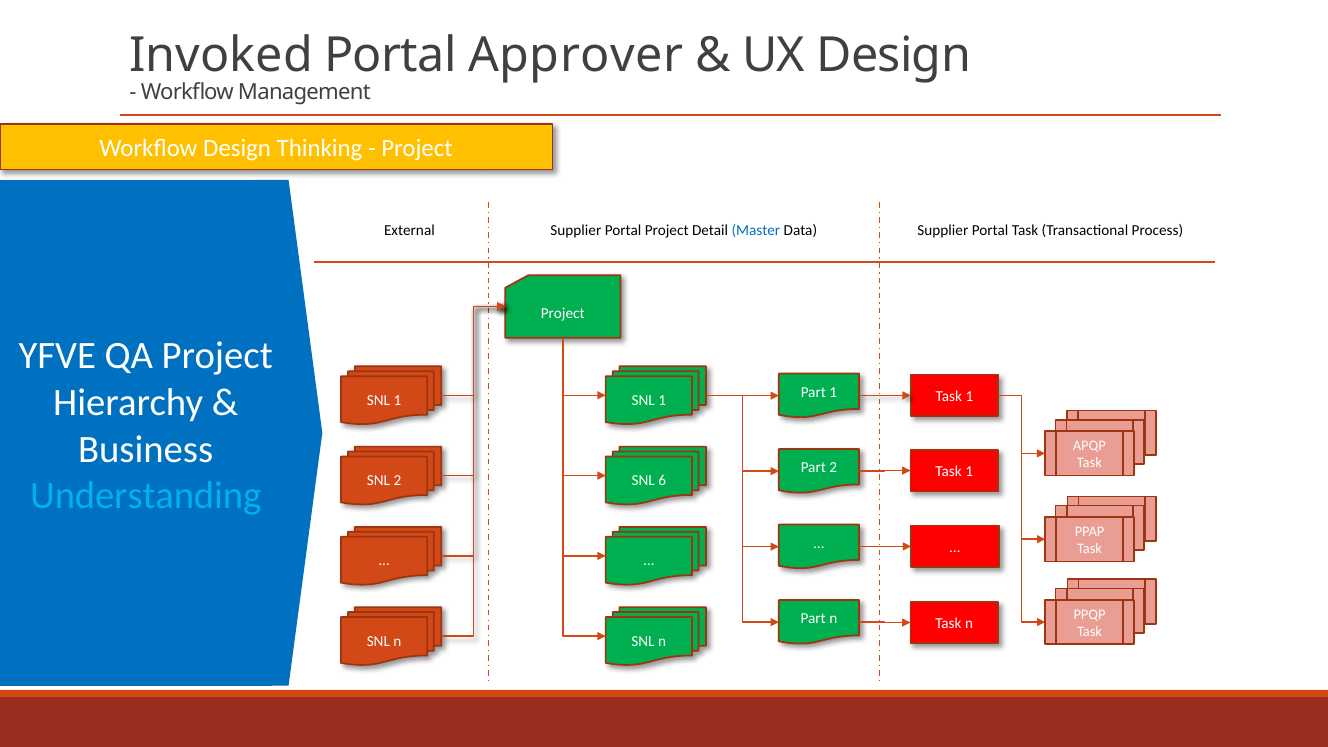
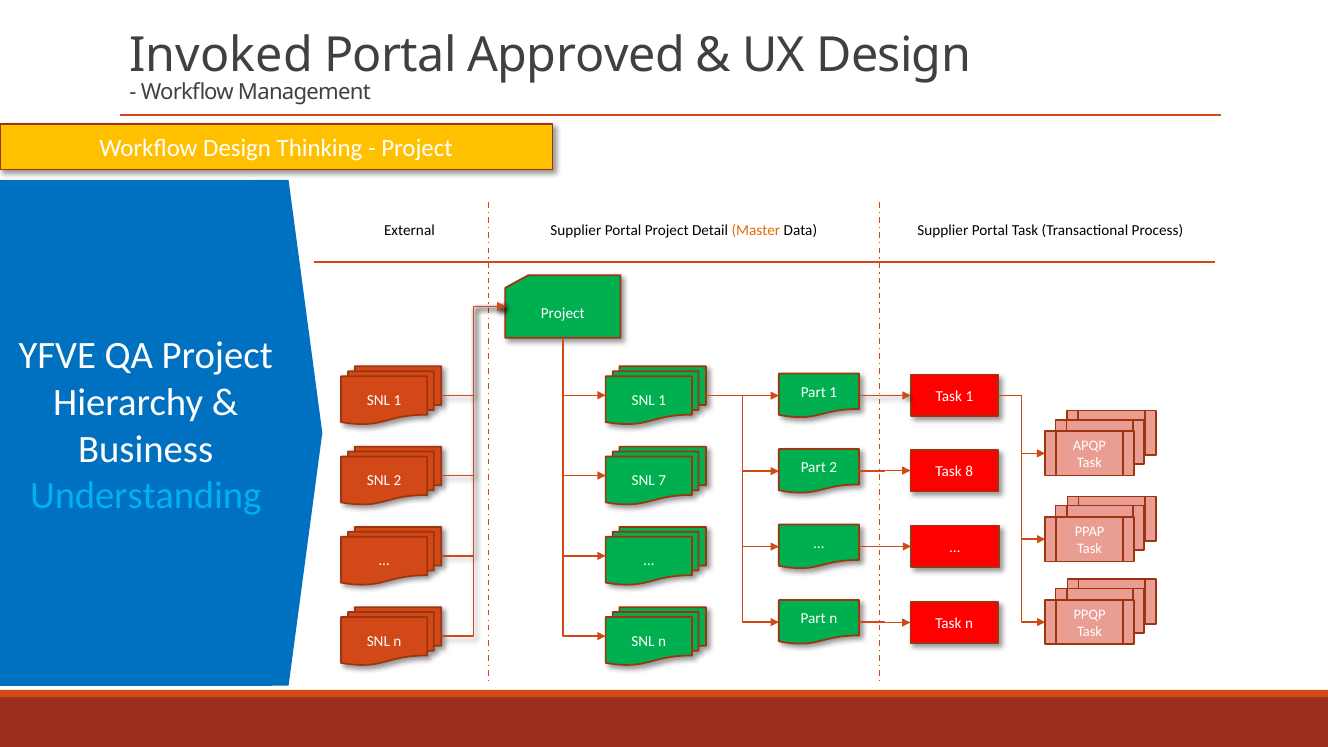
Approver: Approver -> Approved
Master colour: blue -> orange
1 at (969, 472): 1 -> 8
6: 6 -> 7
